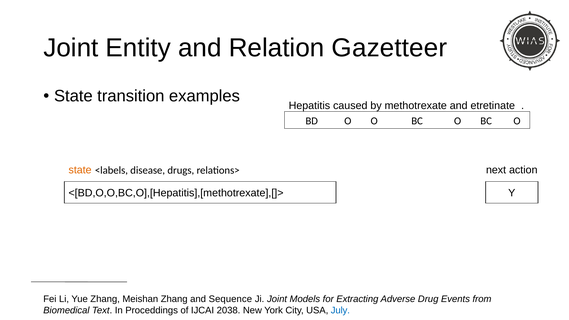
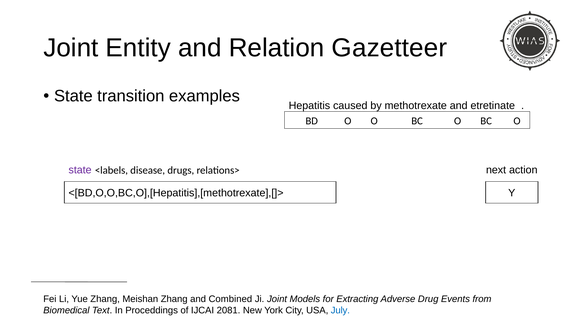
state at (80, 170) colour: orange -> purple
Sequence: Sequence -> Combined
2038: 2038 -> 2081
